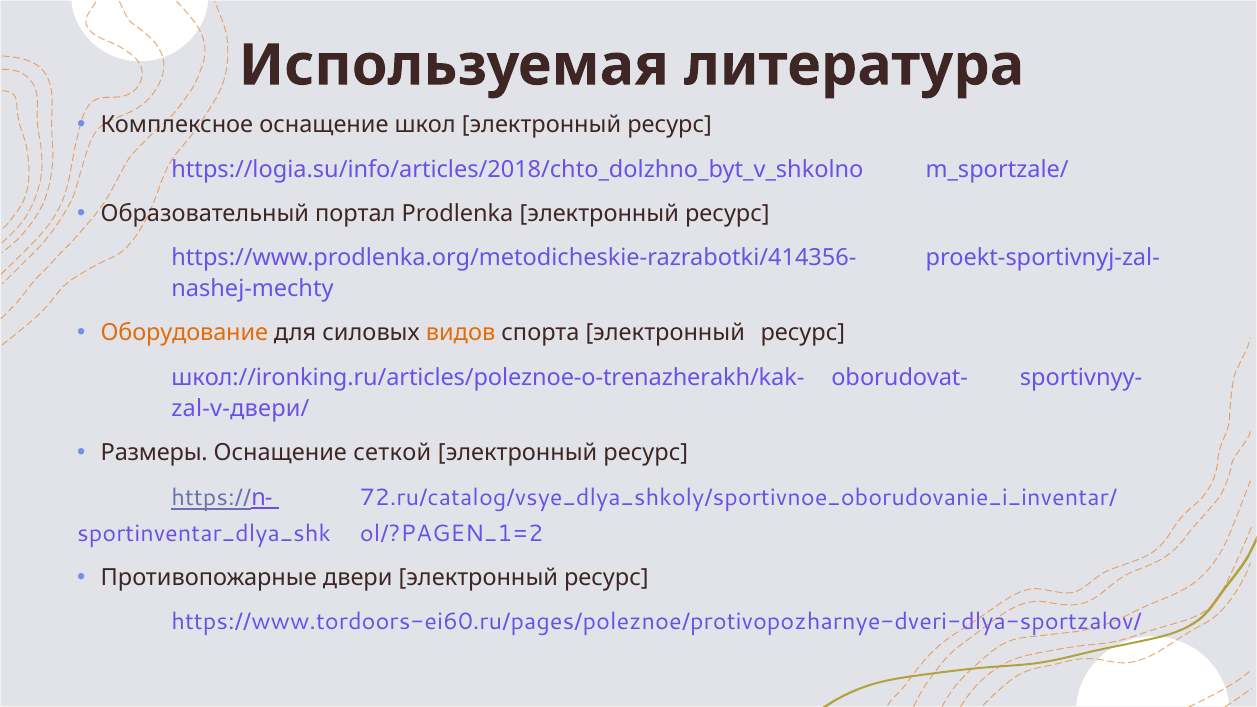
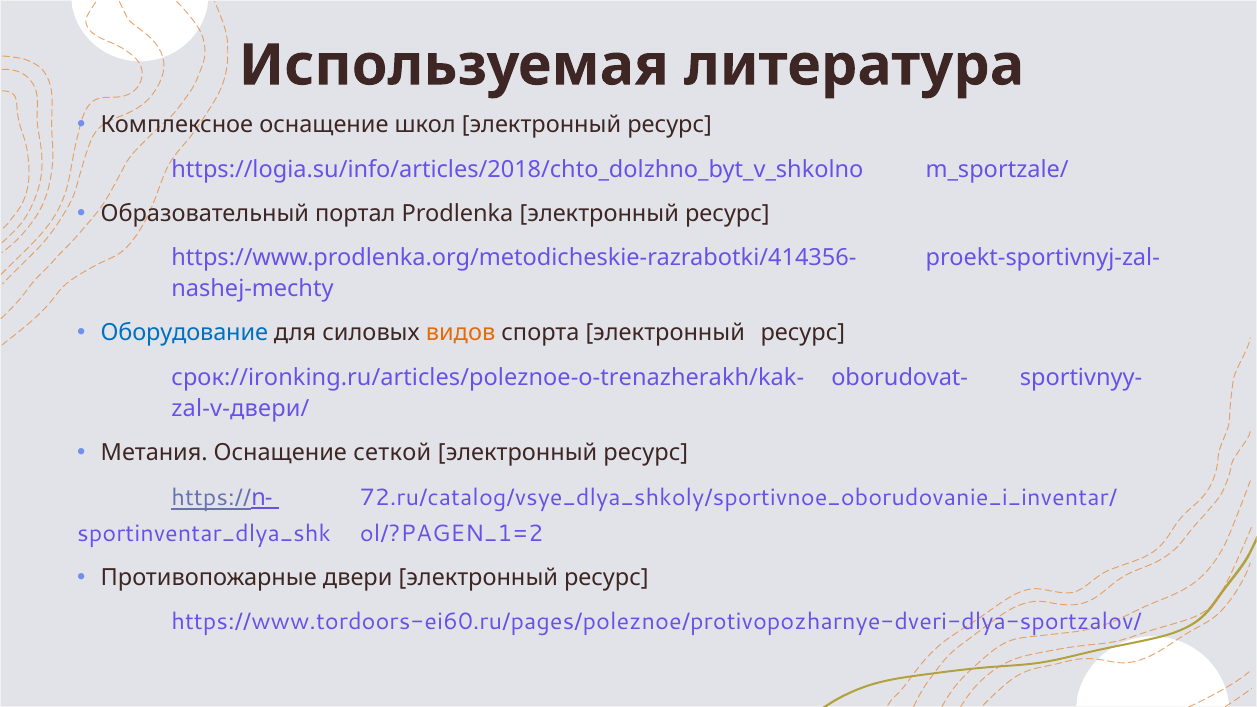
Оборудование colour: orange -> blue
школ://ironking.ru/articles/poleznoe-o-trenazherakh/kak-: школ://ironking.ru/articles/poleznoe-o-trenazherakh/kak- -> срок://ironking.ru/articles/poleznoe-o-trenazherakh/kak-
Размеры: Размеры -> Метания
